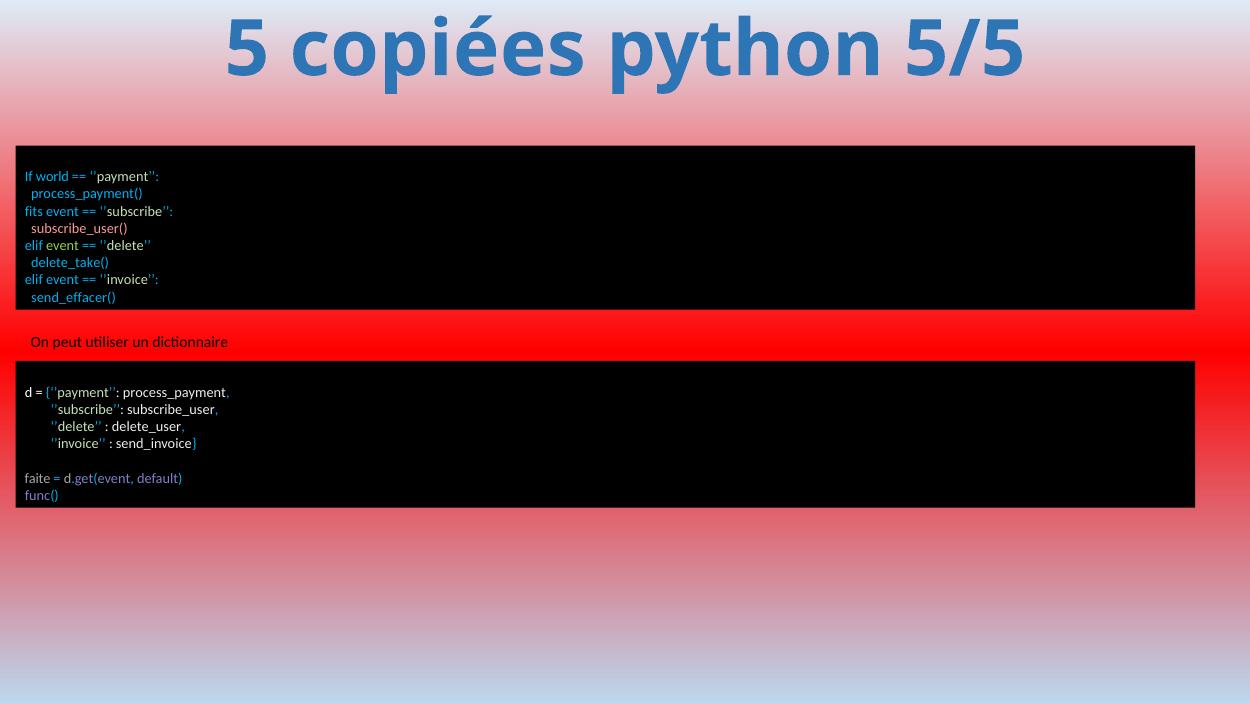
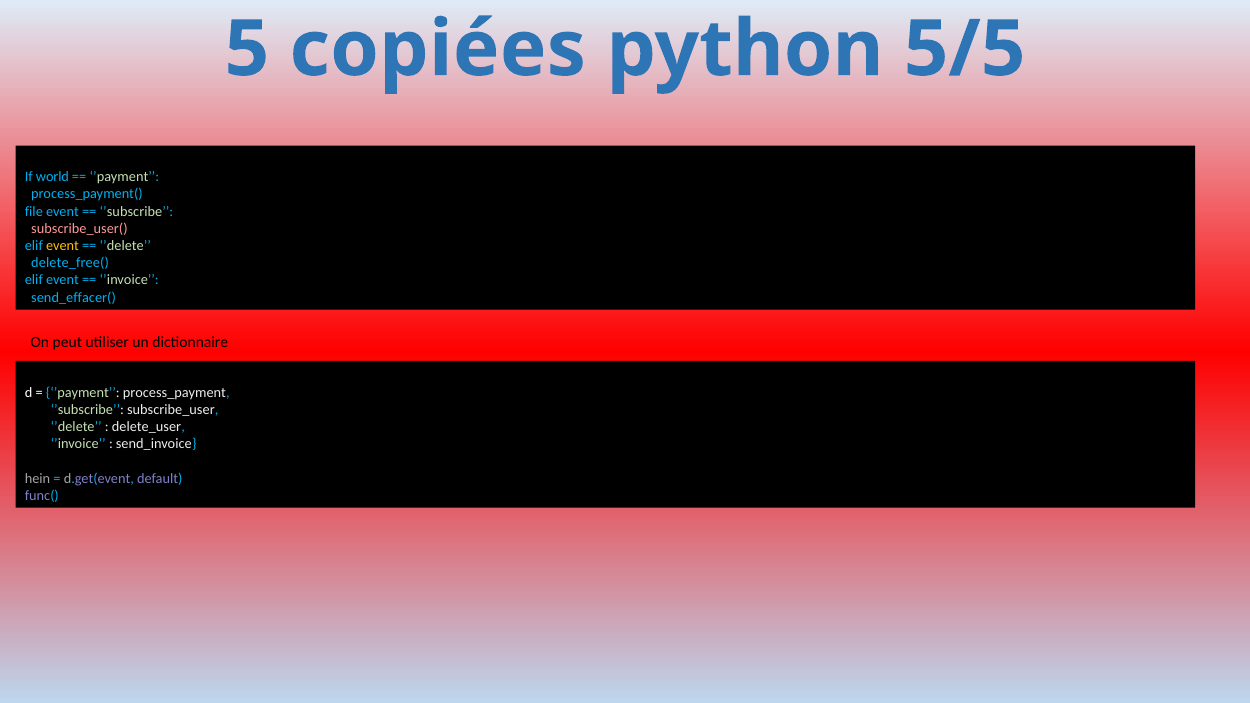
fits: fits -> file
event at (62, 246) colour: light green -> yellow
delete_take(: delete_take( -> delete_free(
faite: faite -> hein
